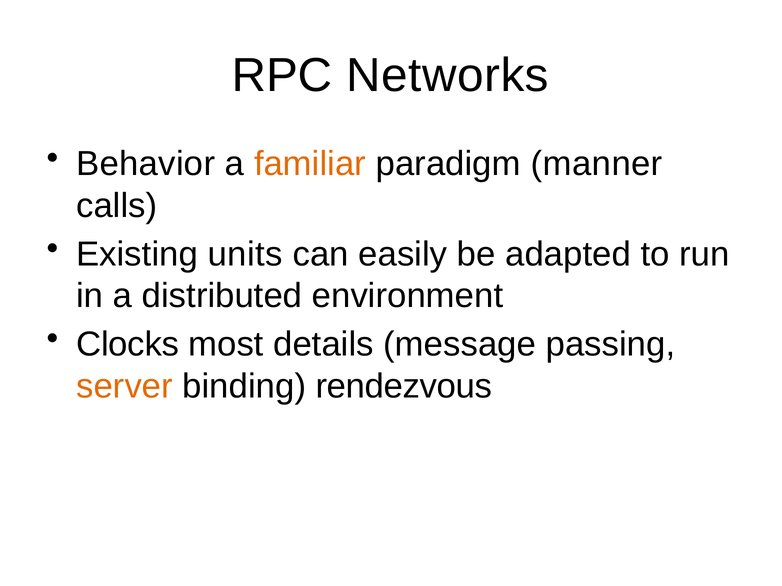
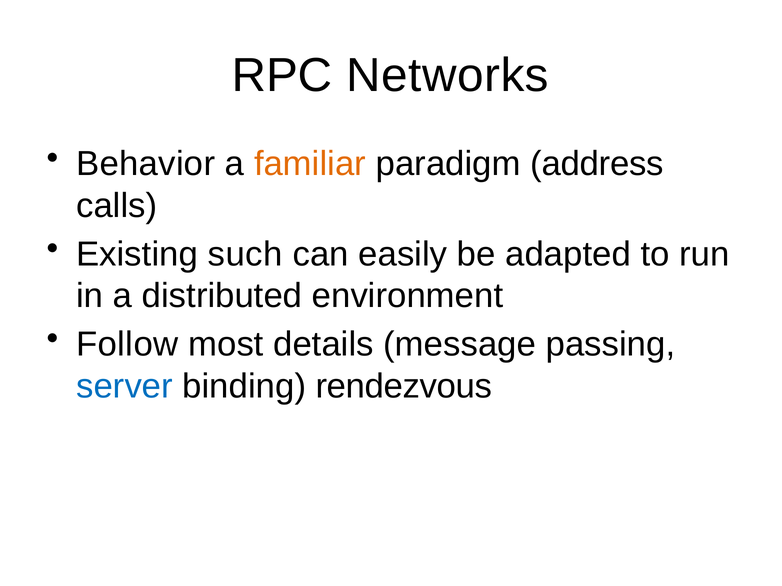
manner: manner -> address
units: units -> such
Clocks: Clocks -> Follow
server colour: orange -> blue
